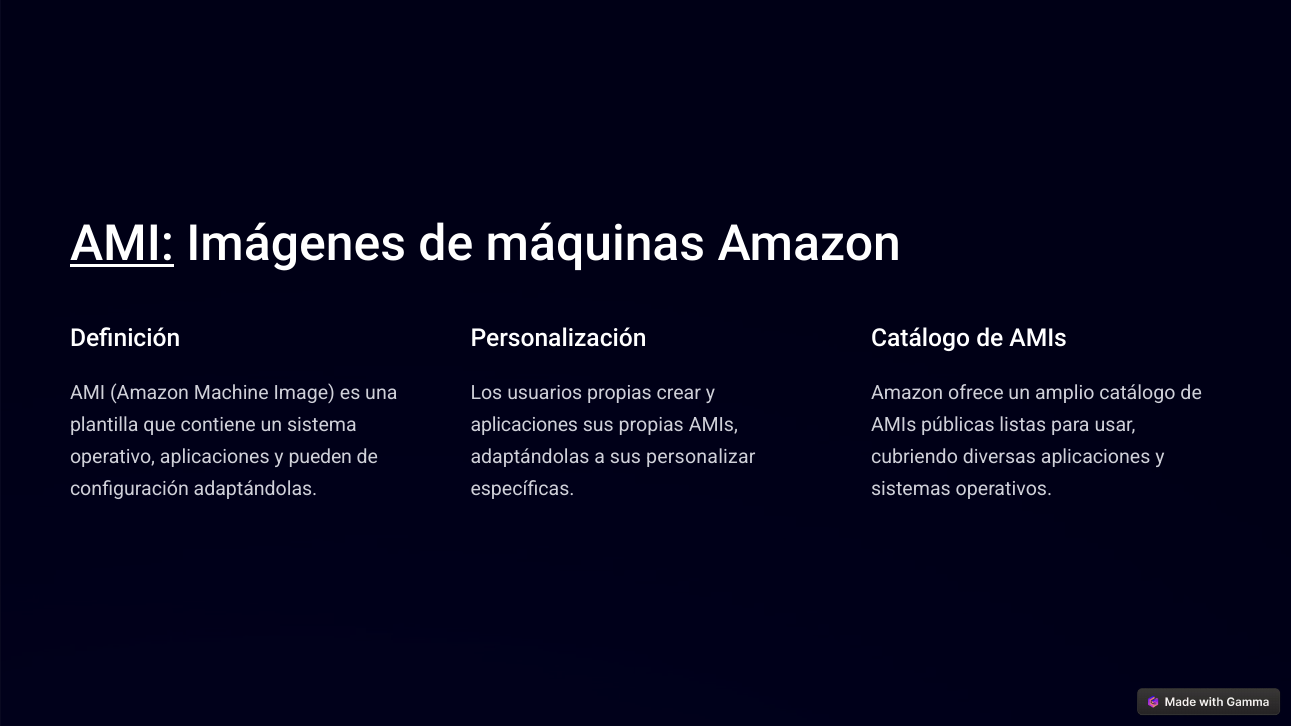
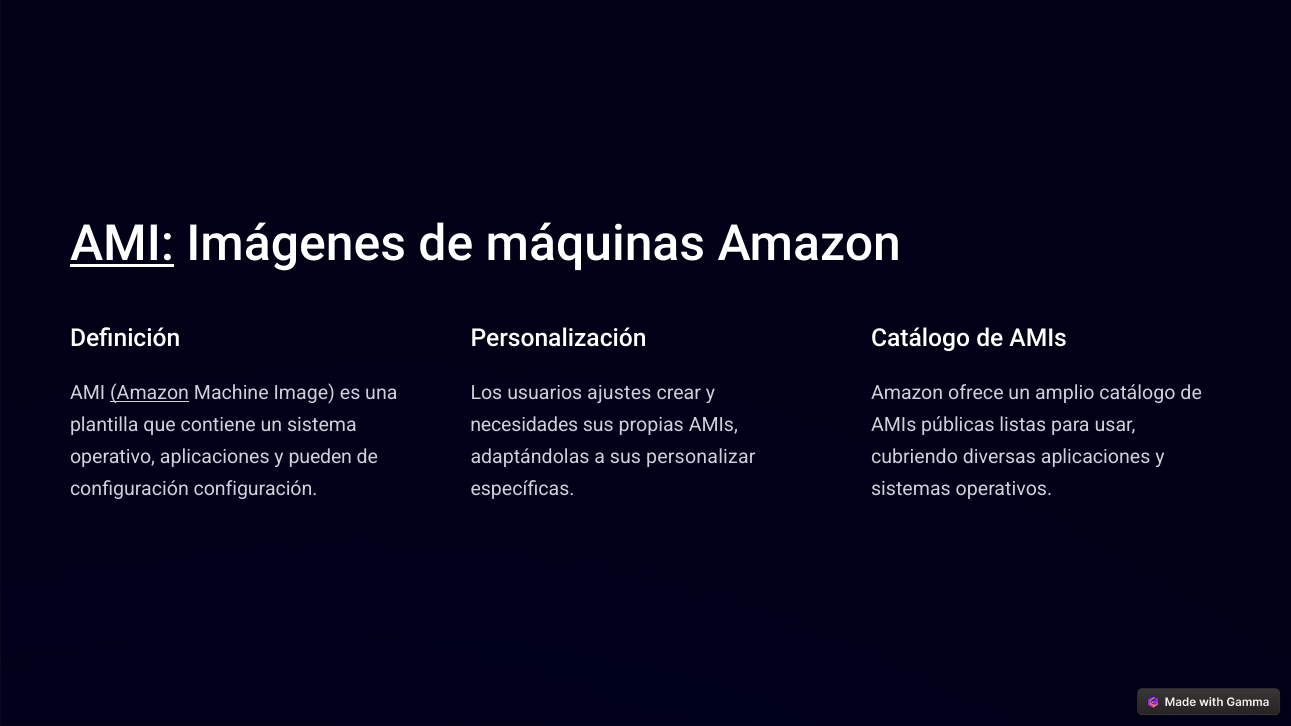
Amazon at (150, 393) underline: none -> present
usuarios propias: propias -> ajustes
aplicaciones at (524, 425): aplicaciones -> necesidades
configuración adaptándolas: adaptándolas -> configuración
